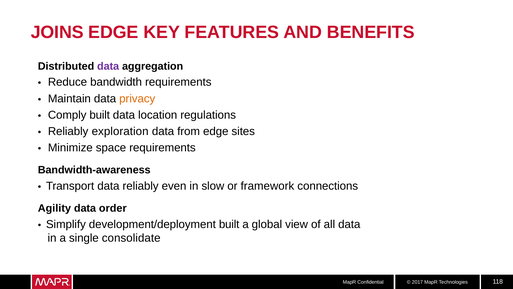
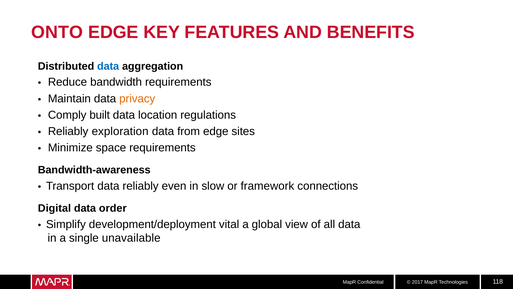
JOINS: JOINS -> ONTO
data at (108, 66) colour: purple -> blue
Agility: Agility -> Digital
development/deployment built: built -> vital
consolidate: consolidate -> unavailable
